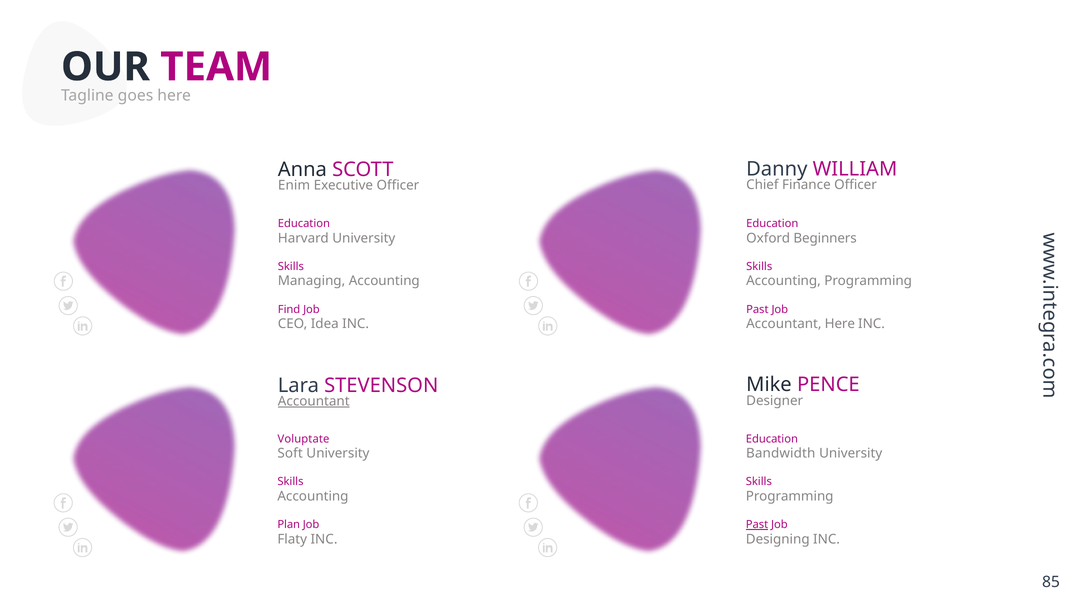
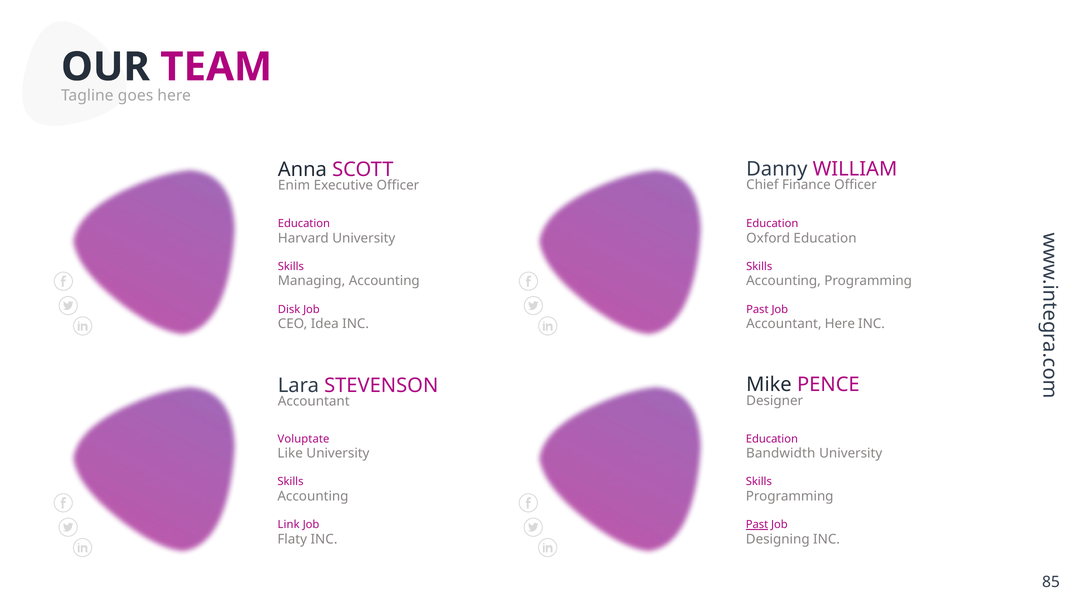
Oxford Beginners: Beginners -> Education
Find: Find -> Disk
Accountant at (314, 401) underline: present -> none
Soft: Soft -> Like
Plan: Plan -> Link
